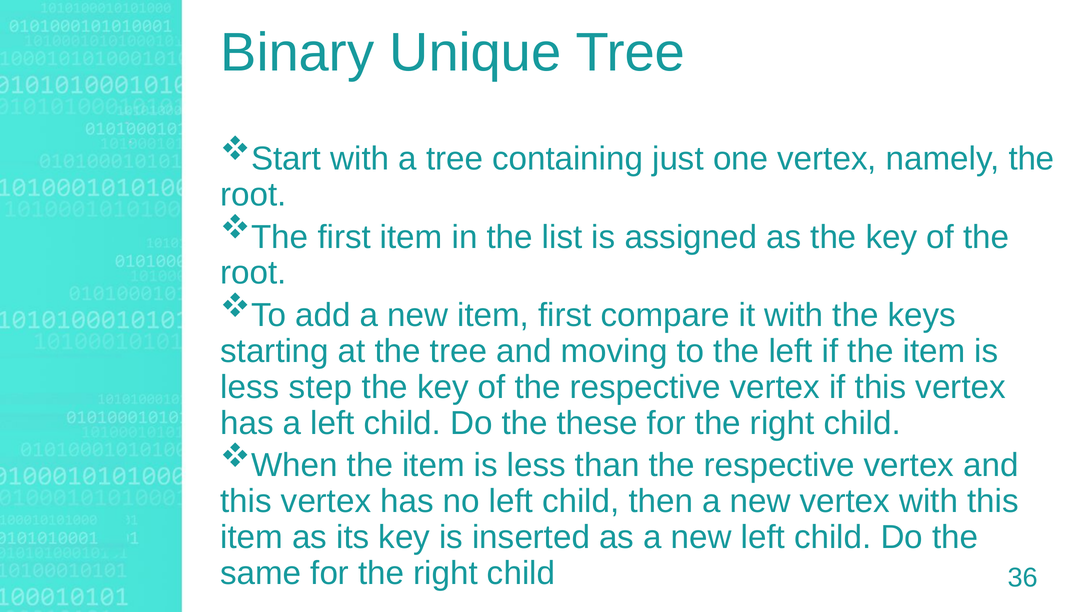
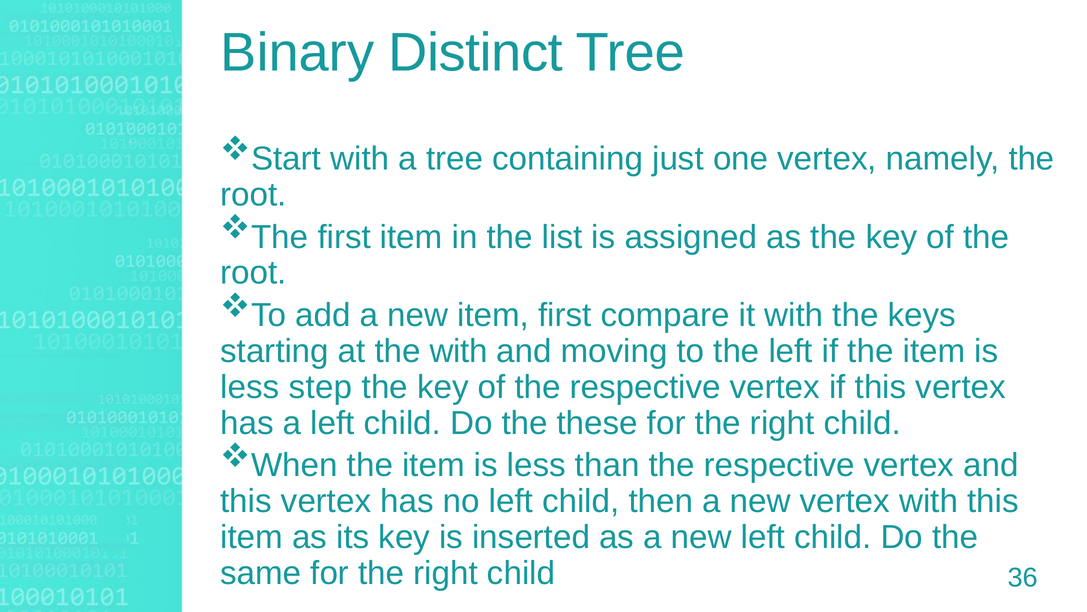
Unique: Unique -> Distinct
the tree: tree -> with
